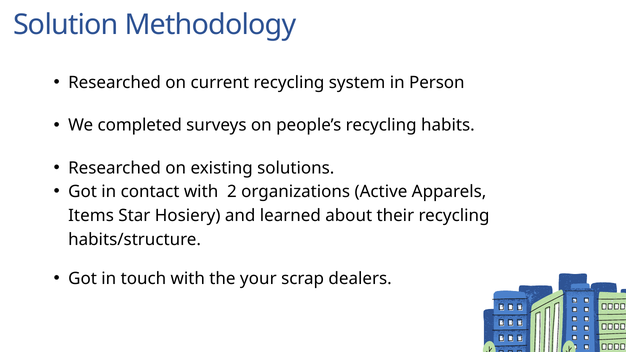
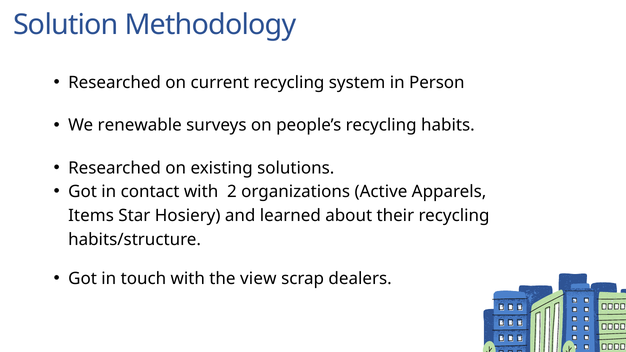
completed: completed -> renewable
your: your -> view
